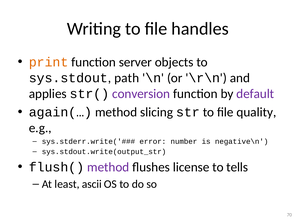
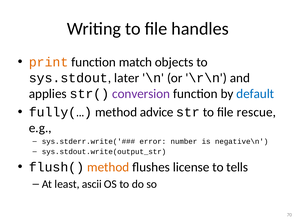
server: server -> match
path: path -> later
default colour: purple -> blue
again(…: again(… -> fully(…
slicing: slicing -> advice
quality: quality -> rescue
method at (108, 167) colour: purple -> orange
